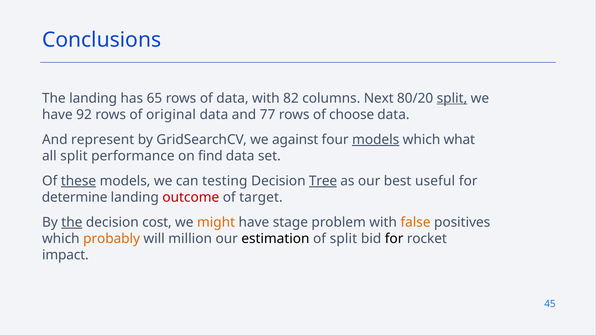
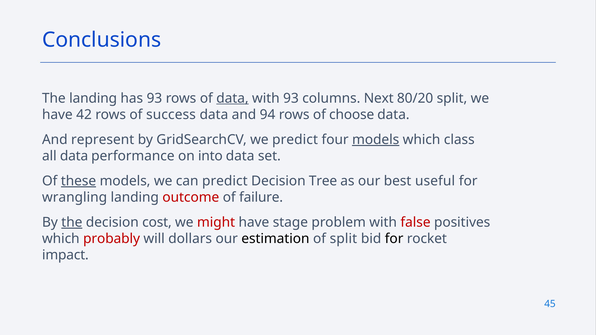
has 65: 65 -> 93
data at (232, 98) underline: none -> present
with 82: 82 -> 93
split at (452, 98) underline: present -> none
92: 92 -> 42
original: original -> success
77: 77 -> 94
we against: against -> predict
what: what -> class
all split: split -> data
find: find -> into
can testing: testing -> predict
Tree underline: present -> none
determine: determine -> wrangling
target: target -> failure
might colour: orange -> red
false colour: orange -> red
probably colour: orange -> red
million: million -> dollars
